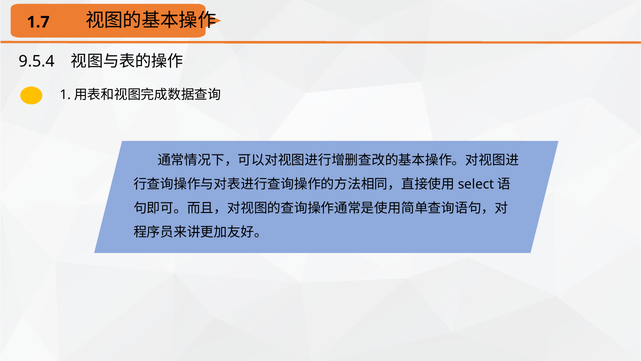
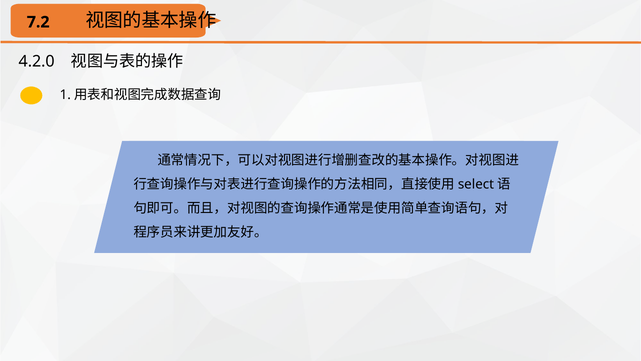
1.7: 1.7 -> 7.2
9.5.4: 9.5.4 -> 4.2.0
